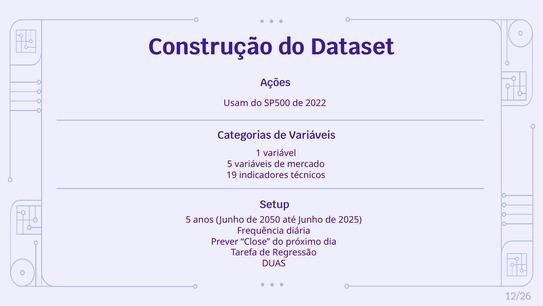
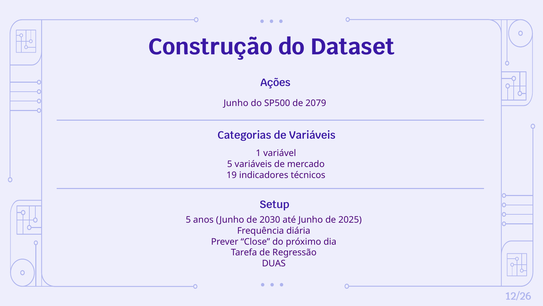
Usam at (236, 103): Usam -> Junho
2022: 2022 -> 2079
2050: 2050 -> 2030
